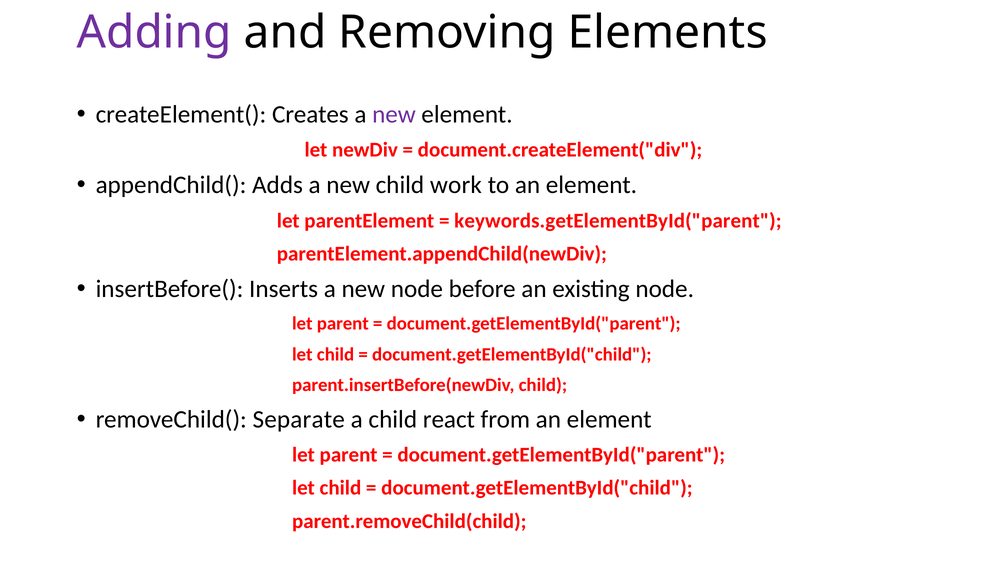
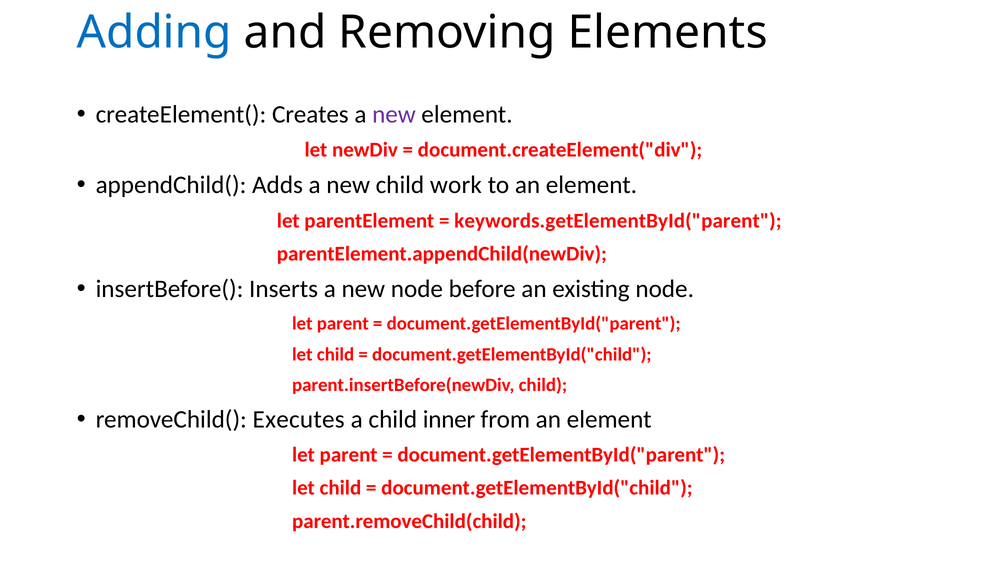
Adding colour: purple -> blue
Separate: Separate -> Executes
react: react -> inner
